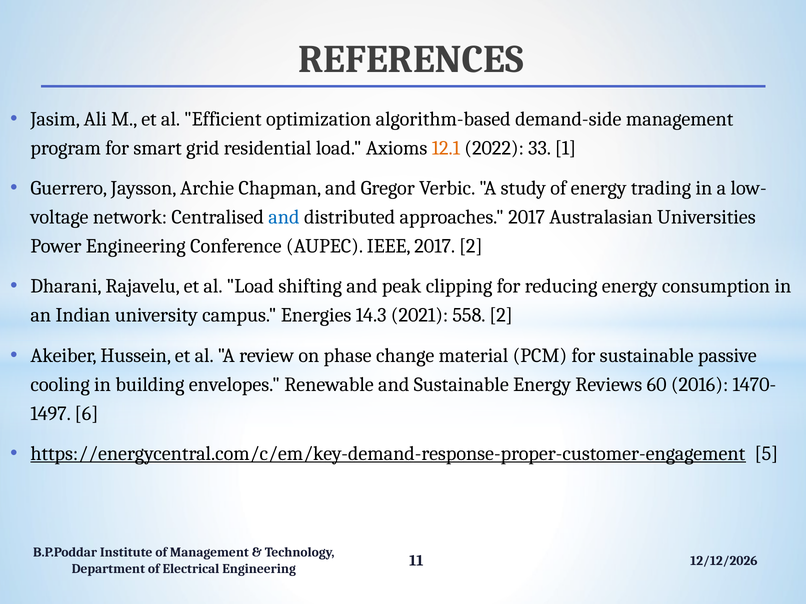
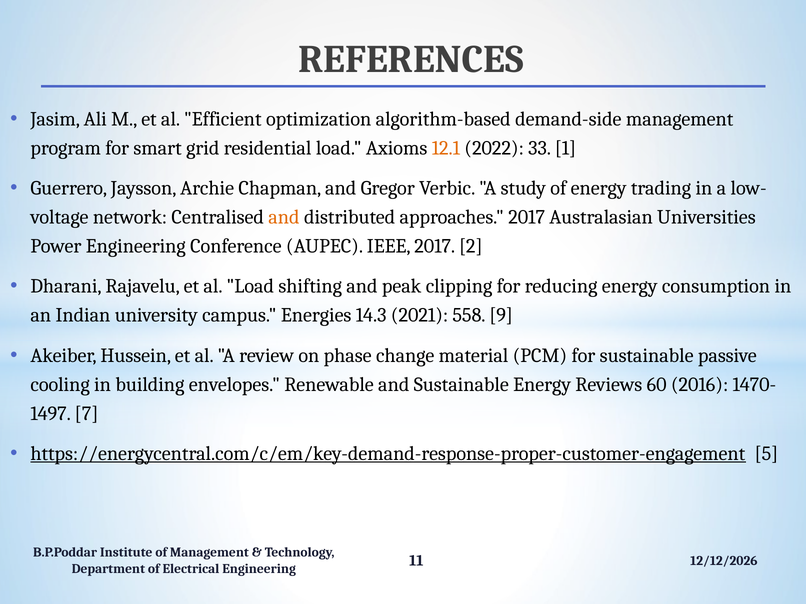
and at (284, 217) colour: blue -> orange
558 2: 2 -> 9
6: 6 -> 7
